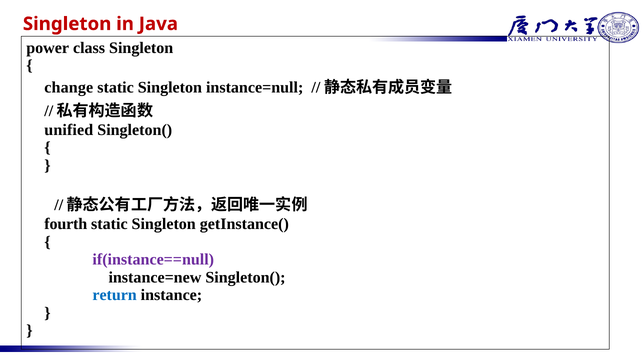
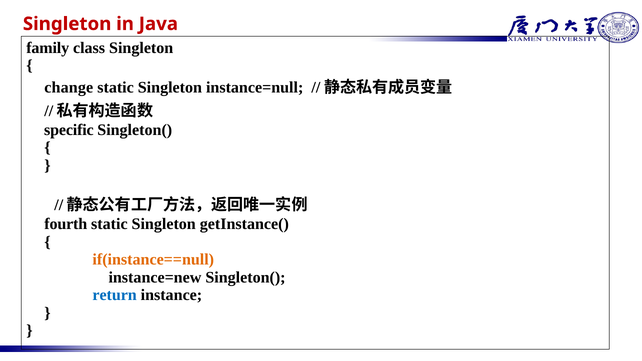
power: power -> family
unified: unified -> specific
if(instance==null colour: purple -> orange
